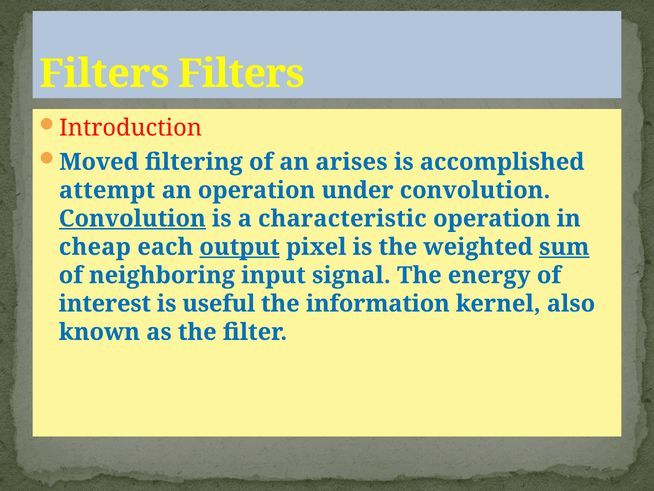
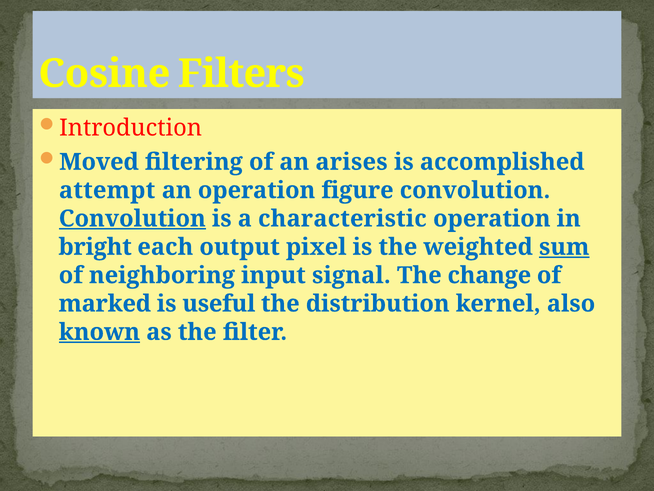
Filters at (104, 74): Filters -> Cosine
under: under -> figure
cheap: cheap -> bright
output underline: present -> none
energy: energy -> change
interest: interest -> marked
information: information -> distribution
known underline: none -> present
